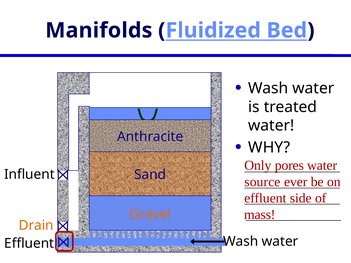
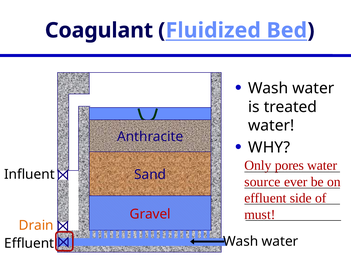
Manifolds: Manifolds -> Coagulant
mass: mass -> must
Gravel colour: orange -> red
